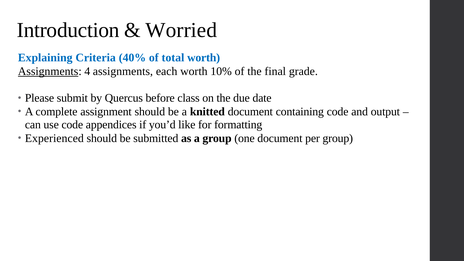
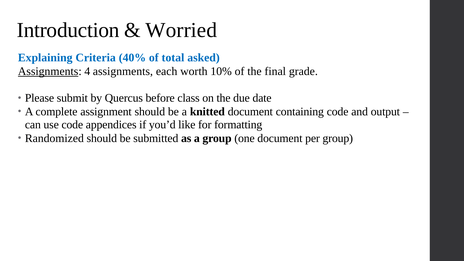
total worth: worth -> asked
Experienced: Experienced -> Randomized
